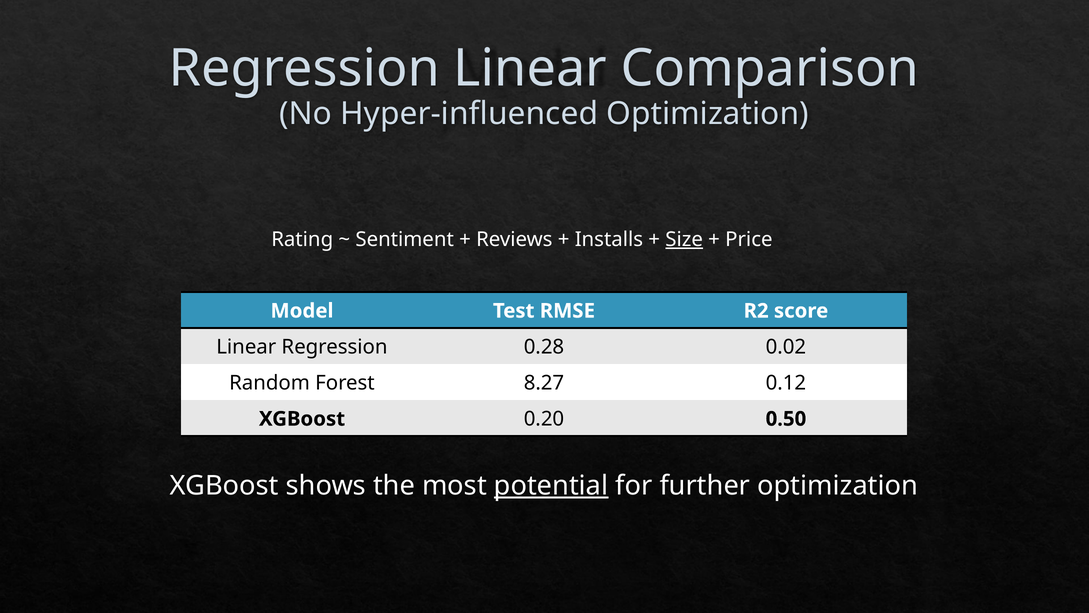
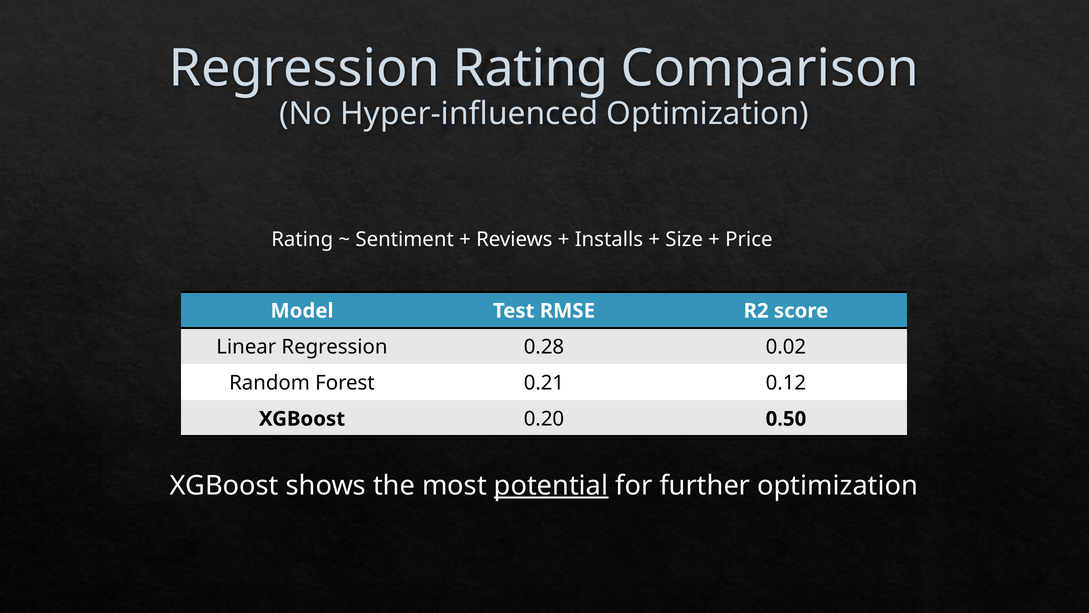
Regression Linear: Linear -> Rating
Size underline: present -> none
8.27: 8.27 -> 0.21
